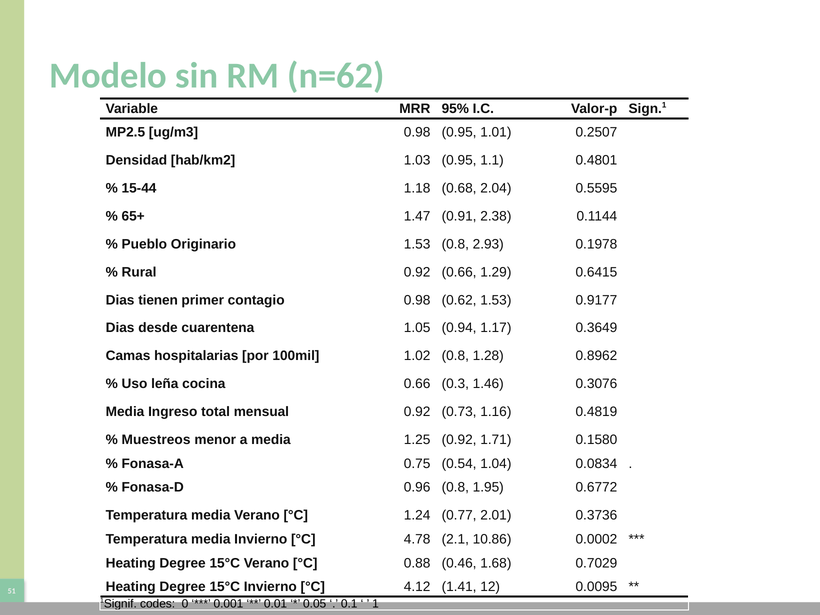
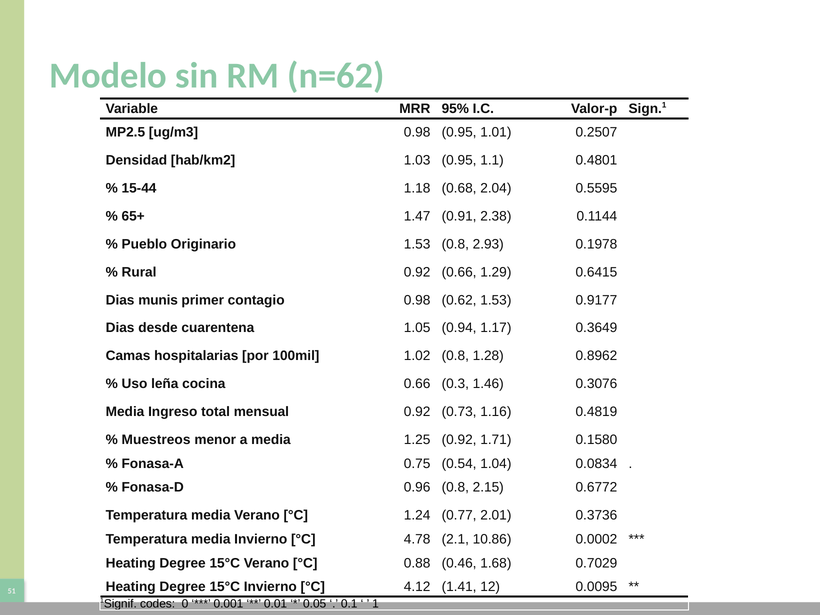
tienen: tienen -> munis
1.95: 1.95 -> 2.15
